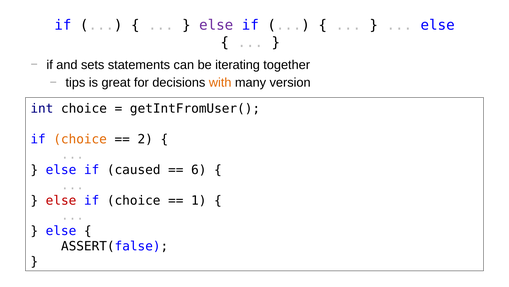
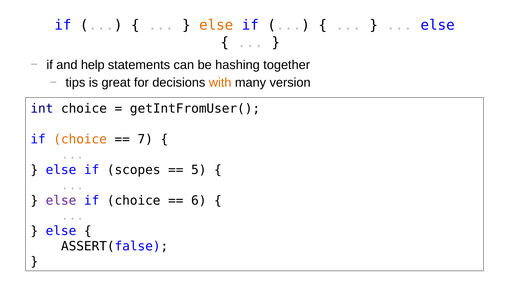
else at (216, 25) colour: purple -> orange
sets: sets -> help
iterating: iterating -> hashing
2: 2 -> 7
caused: caused -> scopes
6: 6 -> 5
else at (61, 200) colour: red -> purple
1: 1 -> 6
